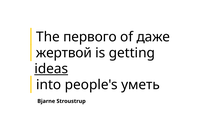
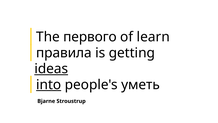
даже: даже -> learn
жертвой: жертвой -> правила
into underline: none -> present
